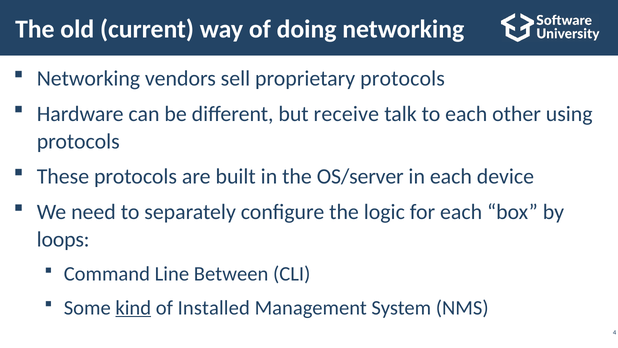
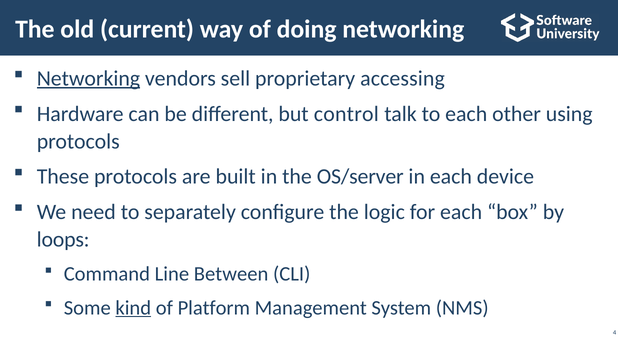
Networking at (88, 78) underline: none -> present
proprietary protocols: protocols -> accessing
receive: receive -> control
Installed: Installed -> Platform
